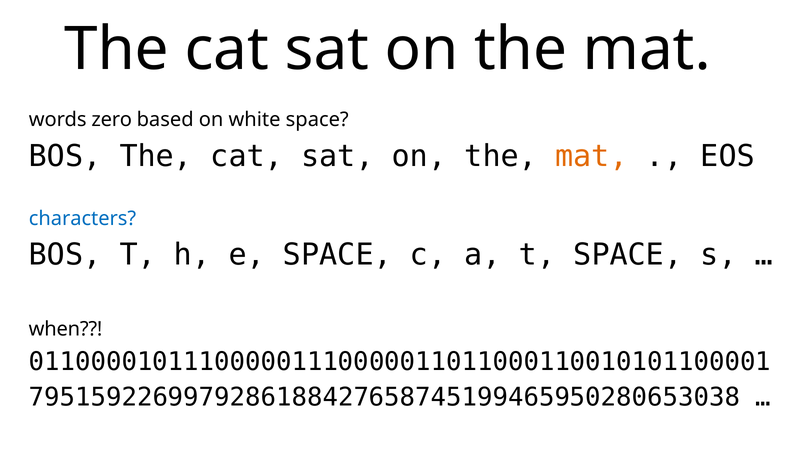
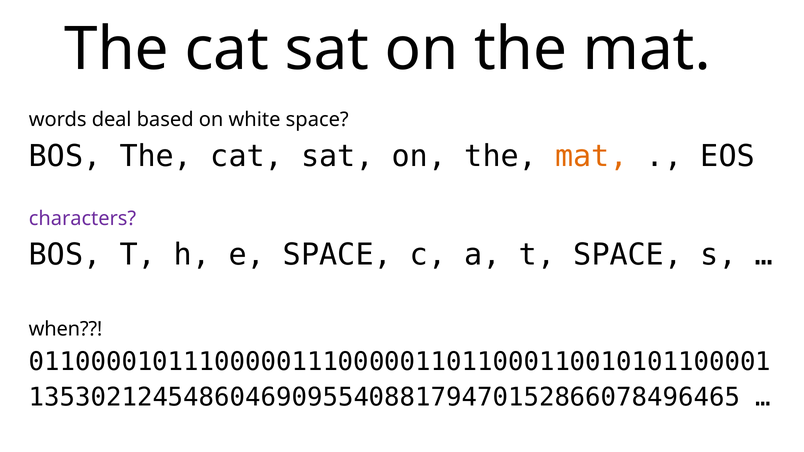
zero: zero -> deal
characters colour: blue -> purple
7951592269979286188427658745199465950280653038: 7951592269979286188427658745199465950280653038 -> 1353021245486046909554088179470152866078496465
